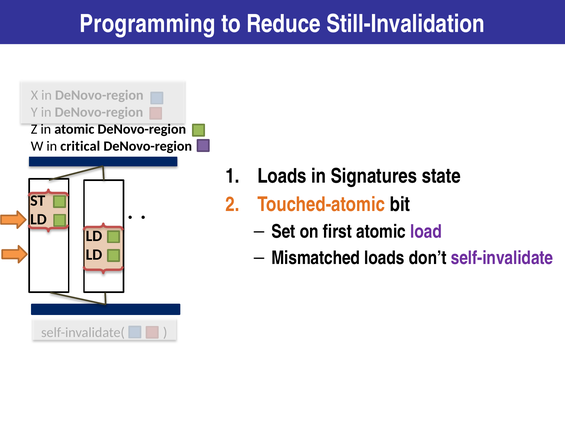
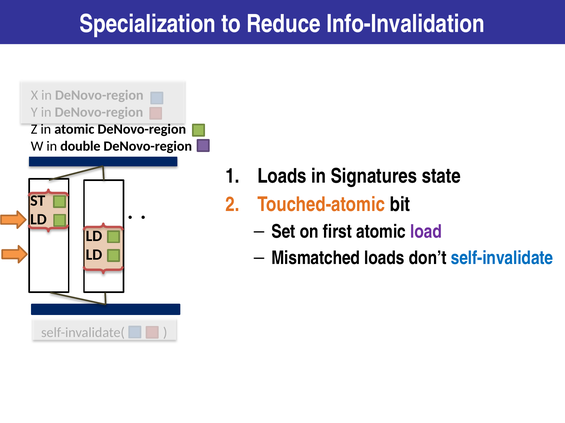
Programming: Programming -> Specialization
Still-Invalidation: Still-Invalidation -> Info-Invalidation
critical: critical -> double
self-invalidate colour: purple -> blue
